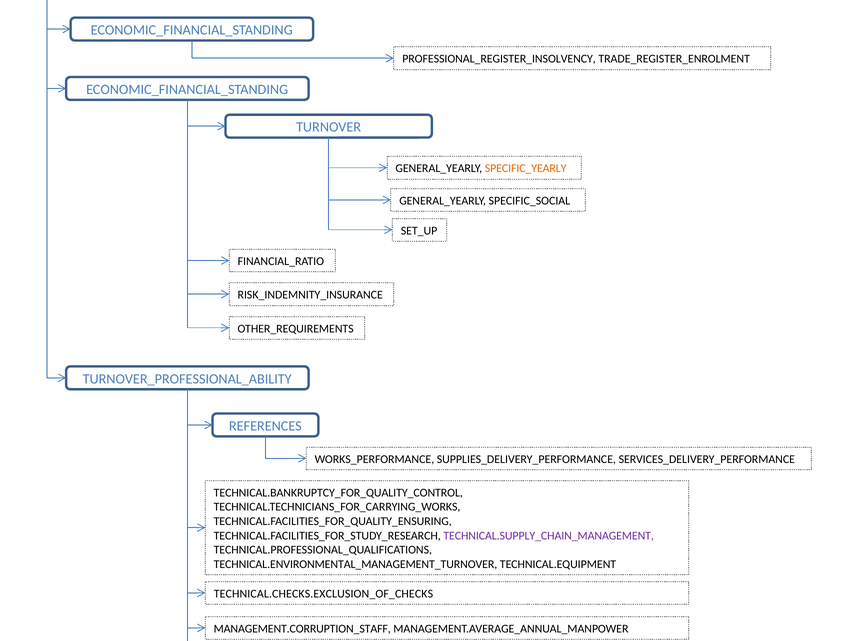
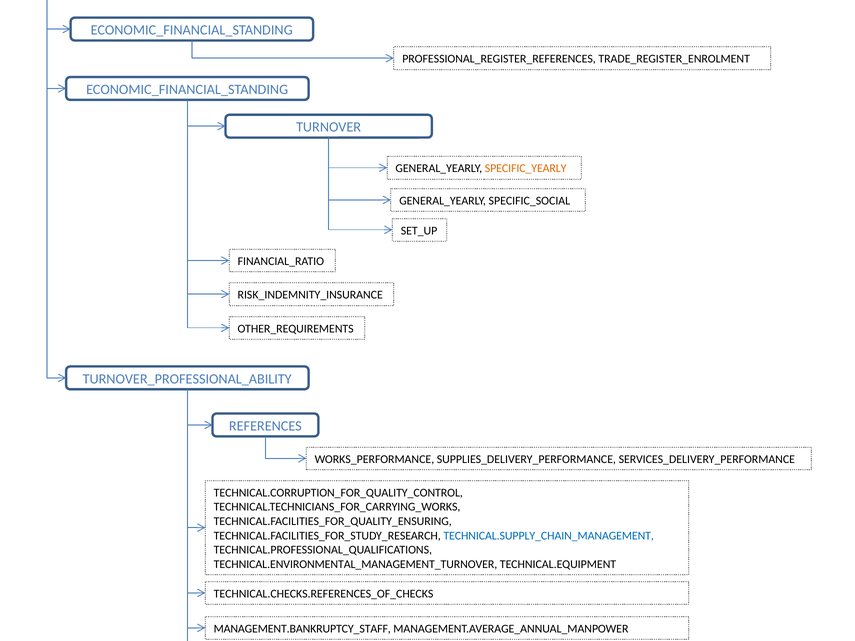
PROFESSIONAL_REGISTER_INSOLVENCY: PROFESSIONAL_REGISTER_INSOLVENCY -> PROFESSIONAL_REGISTER_REFERENCES
TECHNICAL.BANKRUPTCY_FOR_QUALITY_CONTROL: TECHNICAL.BANKRUPTCY_FOR_QUALITY_CONTROL -> TECHNICAL.CORRUPTION_FOR_QUALITY_CONTROL
TECHNICAL.SUPPLY_CHAIN_MANAGEMENT colour: purple -> blue
TECHNICAL.CHECKS.EXCLUSION_OF_CHECKS: TECHNICAL.CHECKS.EXCLUSION_OF_CHECKS -> TECHNICAL.CHECKS.REFERENCES_OF_CHECKS
MANAGEMENT.CORRUPTION_STAFF: MANAGEMENT.CORRUPTION_STAFF -> MANAGEMENT.BANKRUPTCY_STAFF
